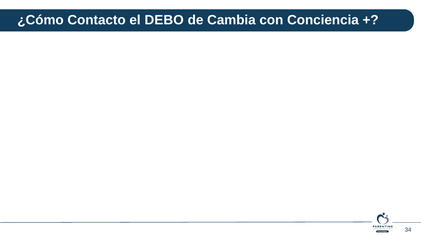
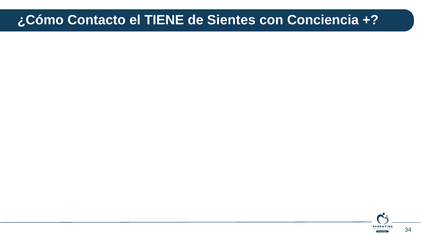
DEBO: DEBO -> TIENE
Cambia: Cambia -> Sientes
